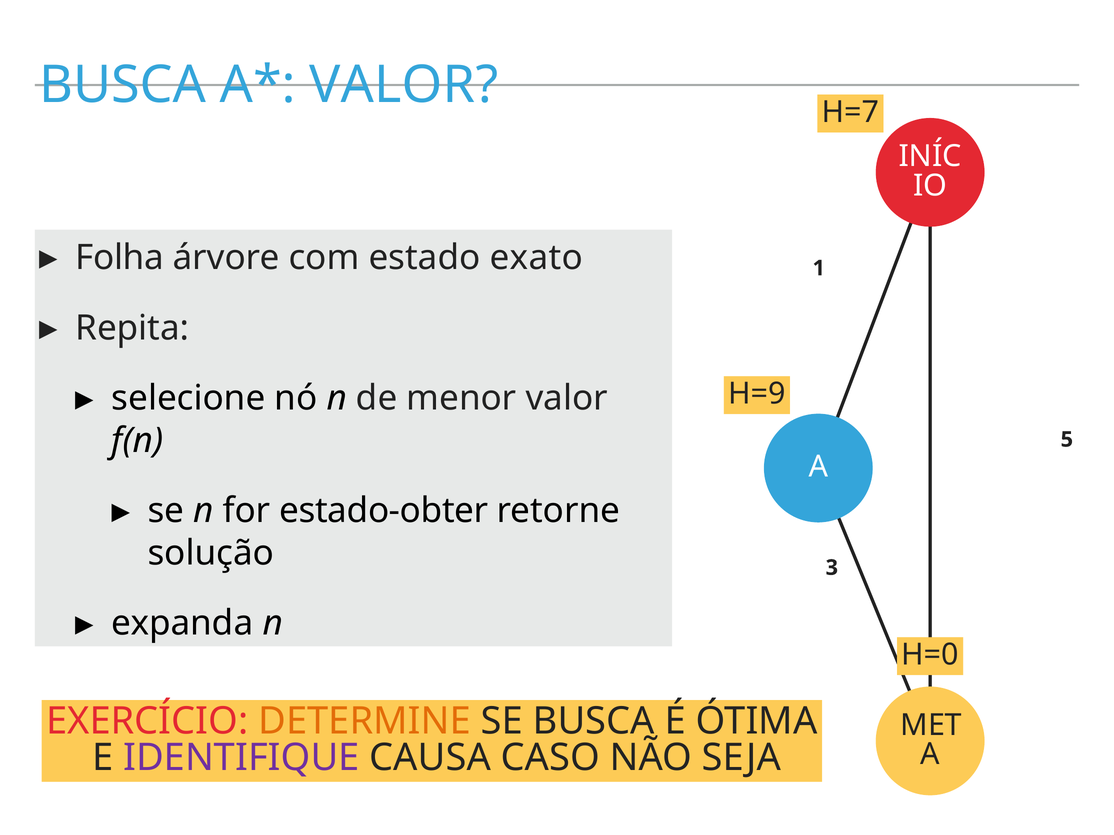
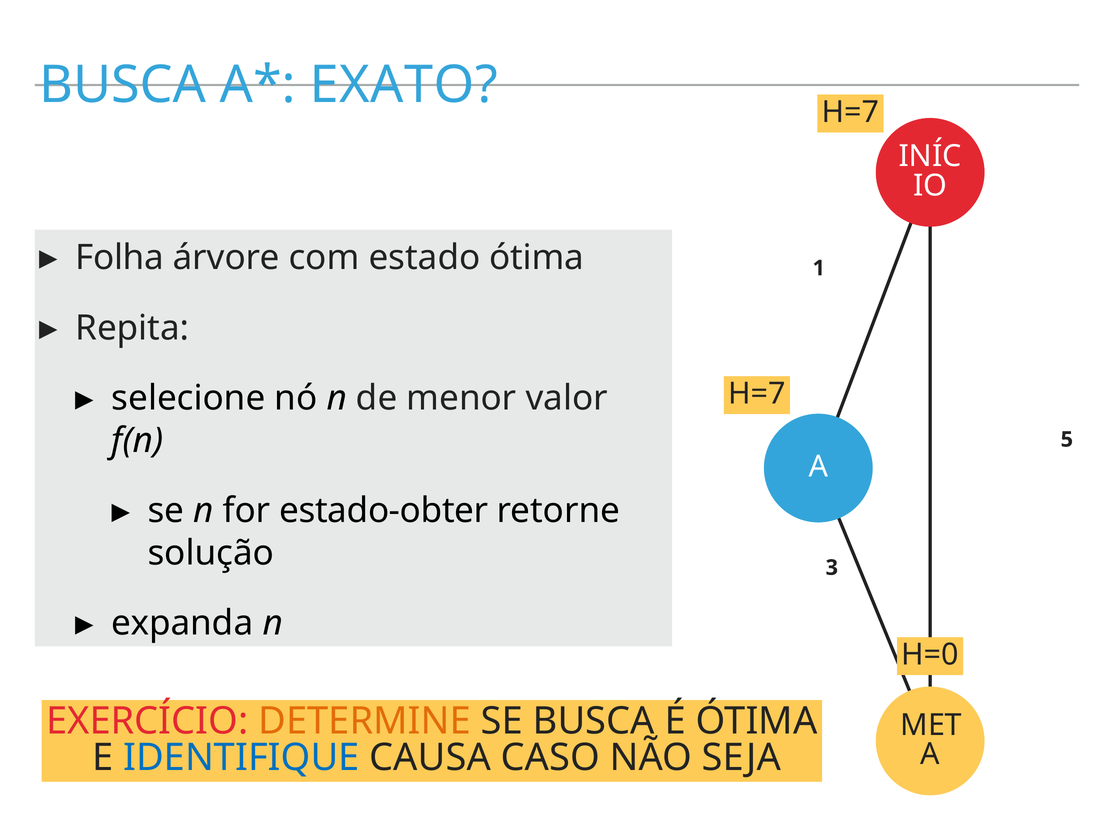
VALOR at (404, 85): VALOR -> EXATO
estado exato: exato -> ótima
H=9 at (757, 394): H=9 -> H=7
IDENTIFIQUE colour: purple -> blue
